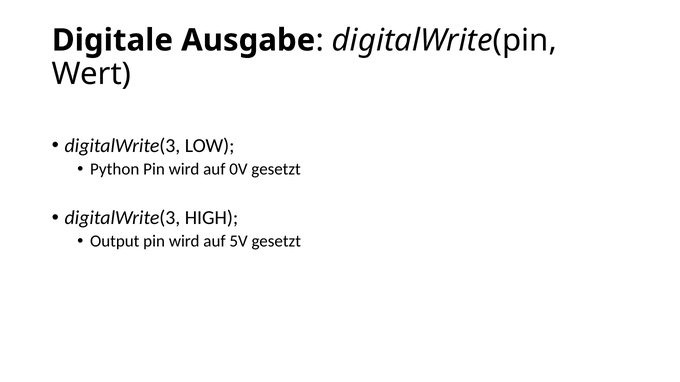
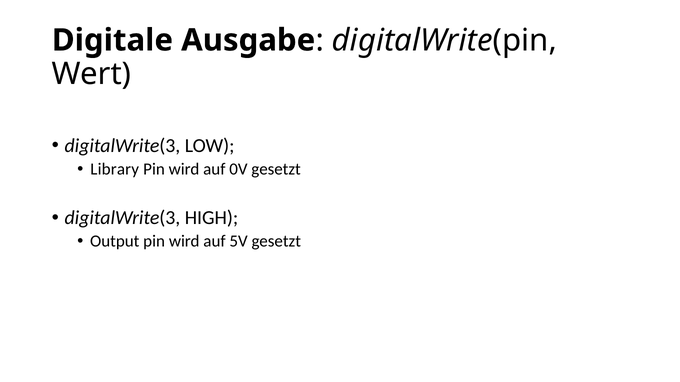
Python: Python -> Library
